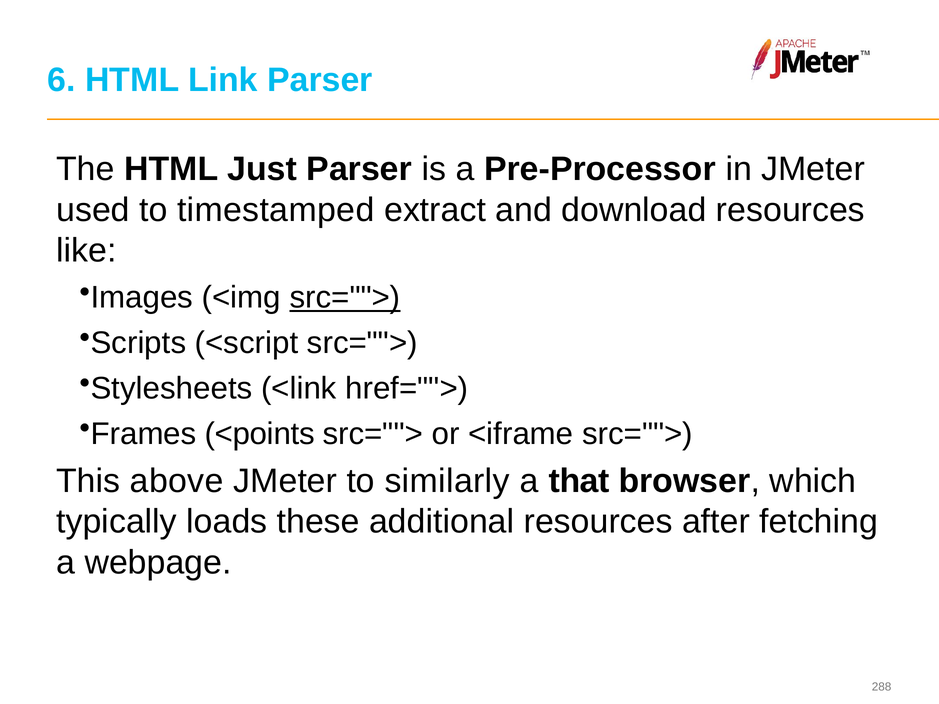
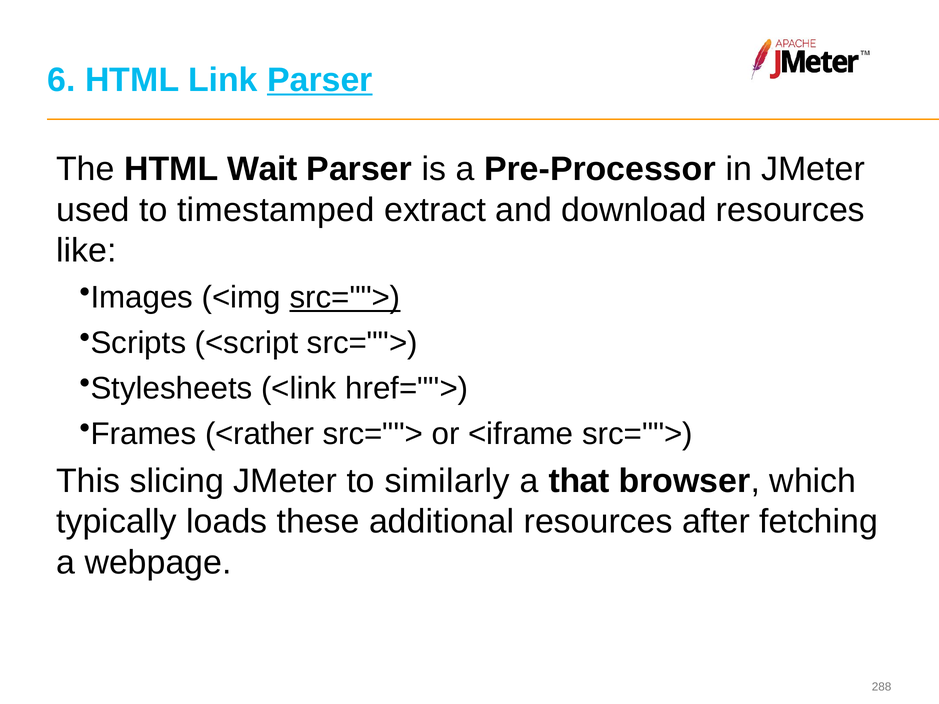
Parser at (320, 80) underline: none -> present
Just: Just -> Wait
<points: <points -> <rather
above: above -> slicing
